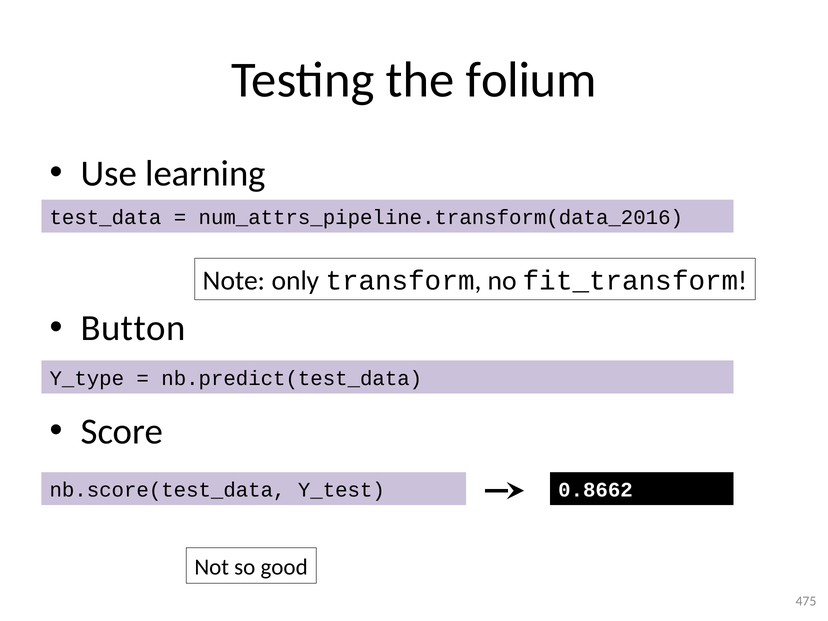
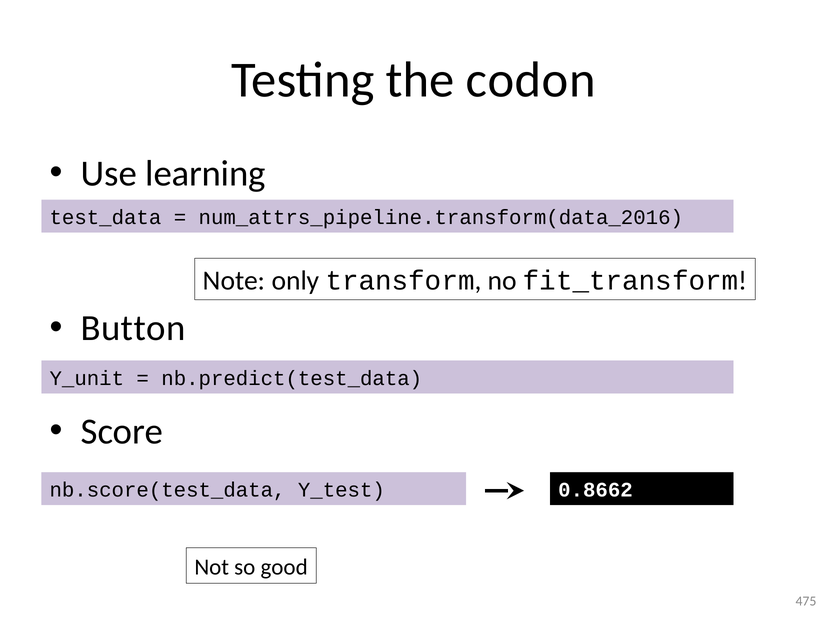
folium: folium -> codon
Y_type: Y_type -> Y_unit
